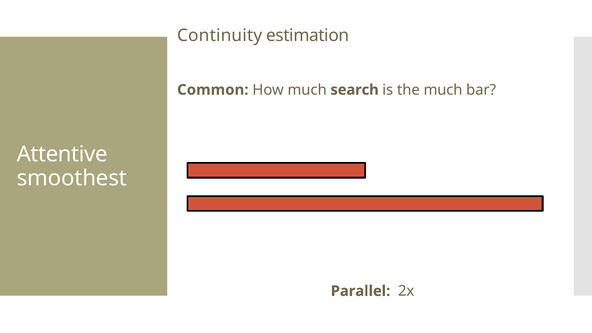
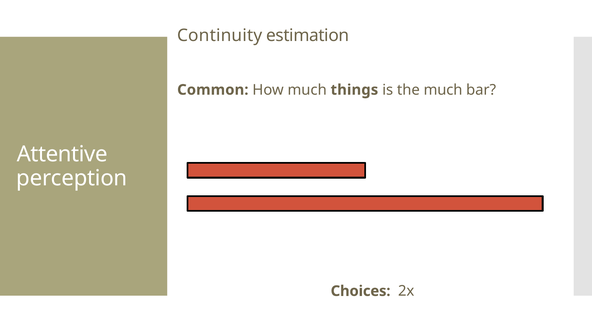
search: search -> things
smoothest: smoothest -> perception
Parallel: Parallel -> Choices
